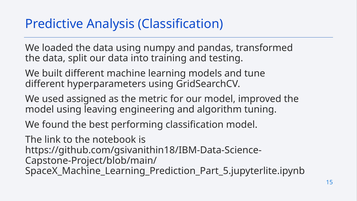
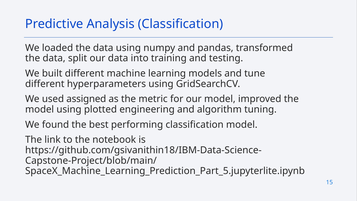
leaving: leaving -> plotted
